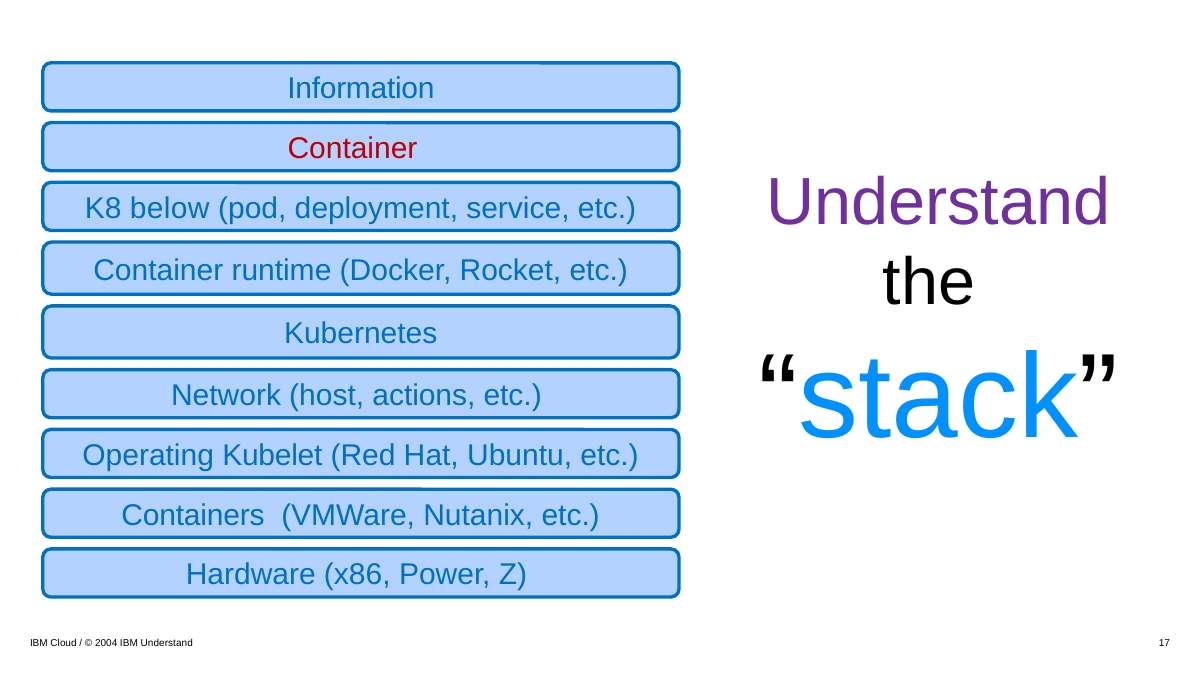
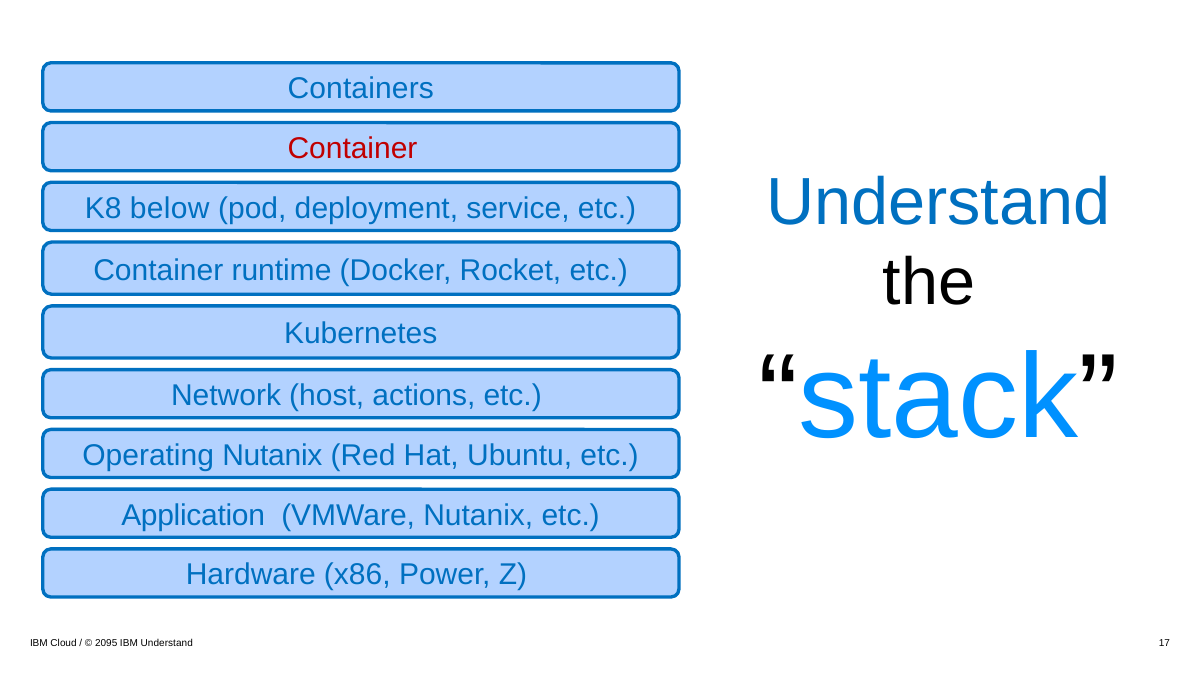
Information: Information -> Containers
Understand at (938, 202) colour: purple -> blue
Operating Kubelet: Kubelet -> Nutanix
Containers: Containers -> Application
2004: 2004 -> 2095
